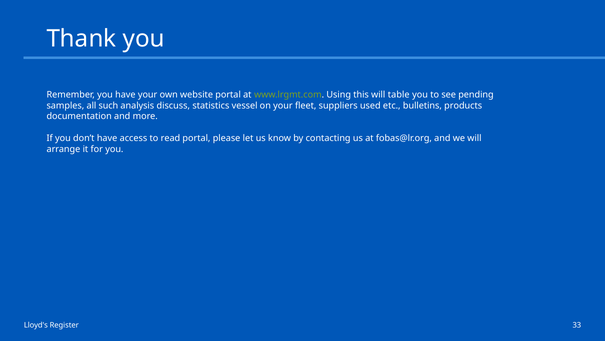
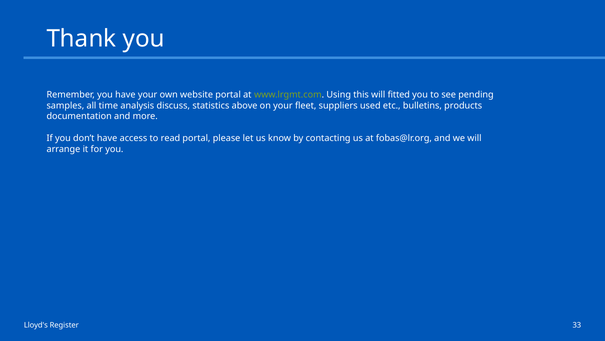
table: table -> fitted
such: such -> time
vessel: vessel -> above
